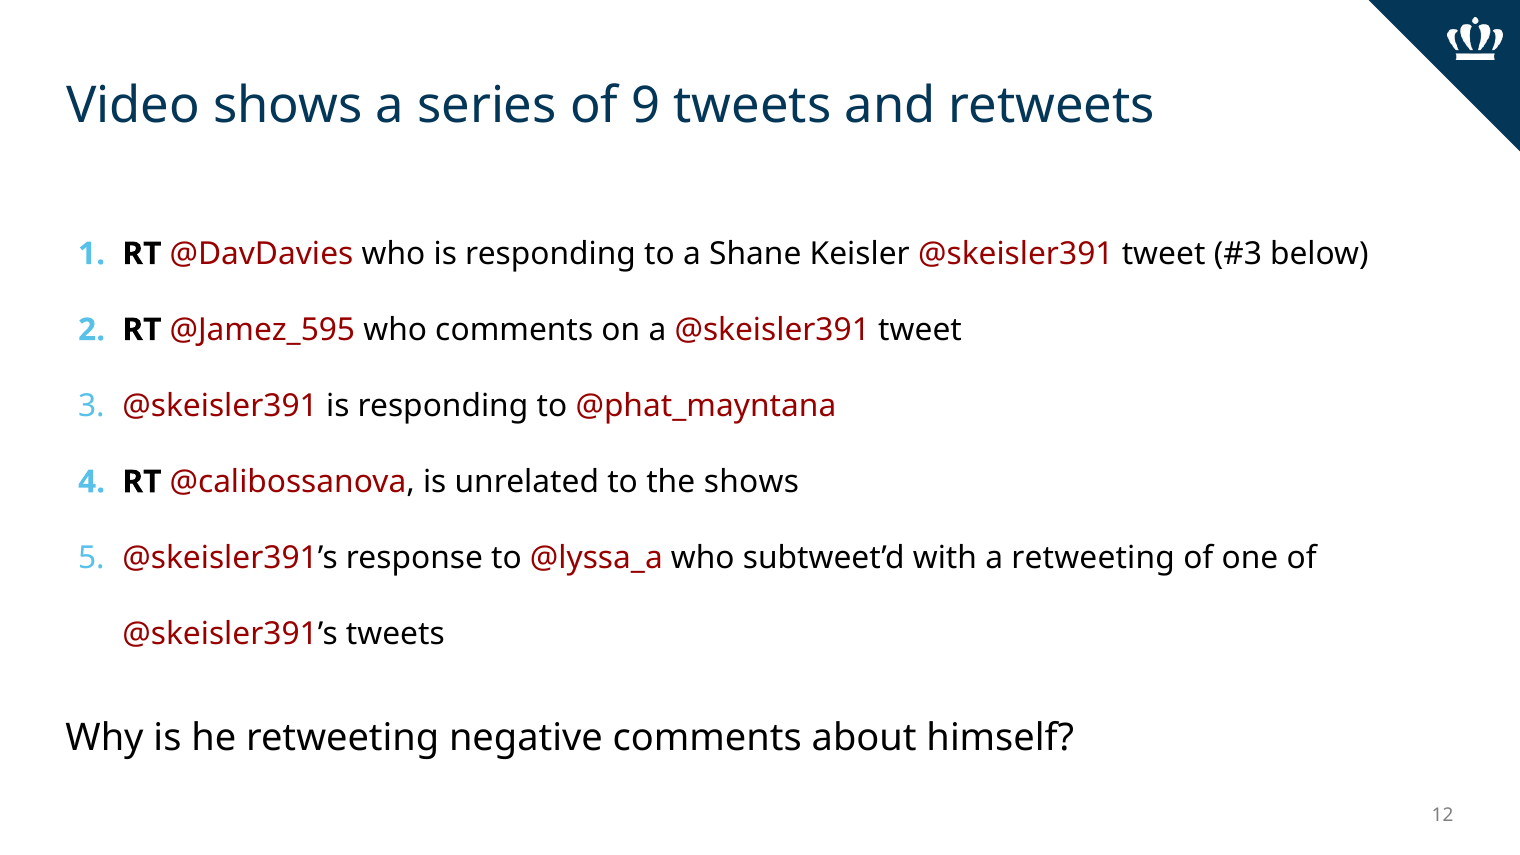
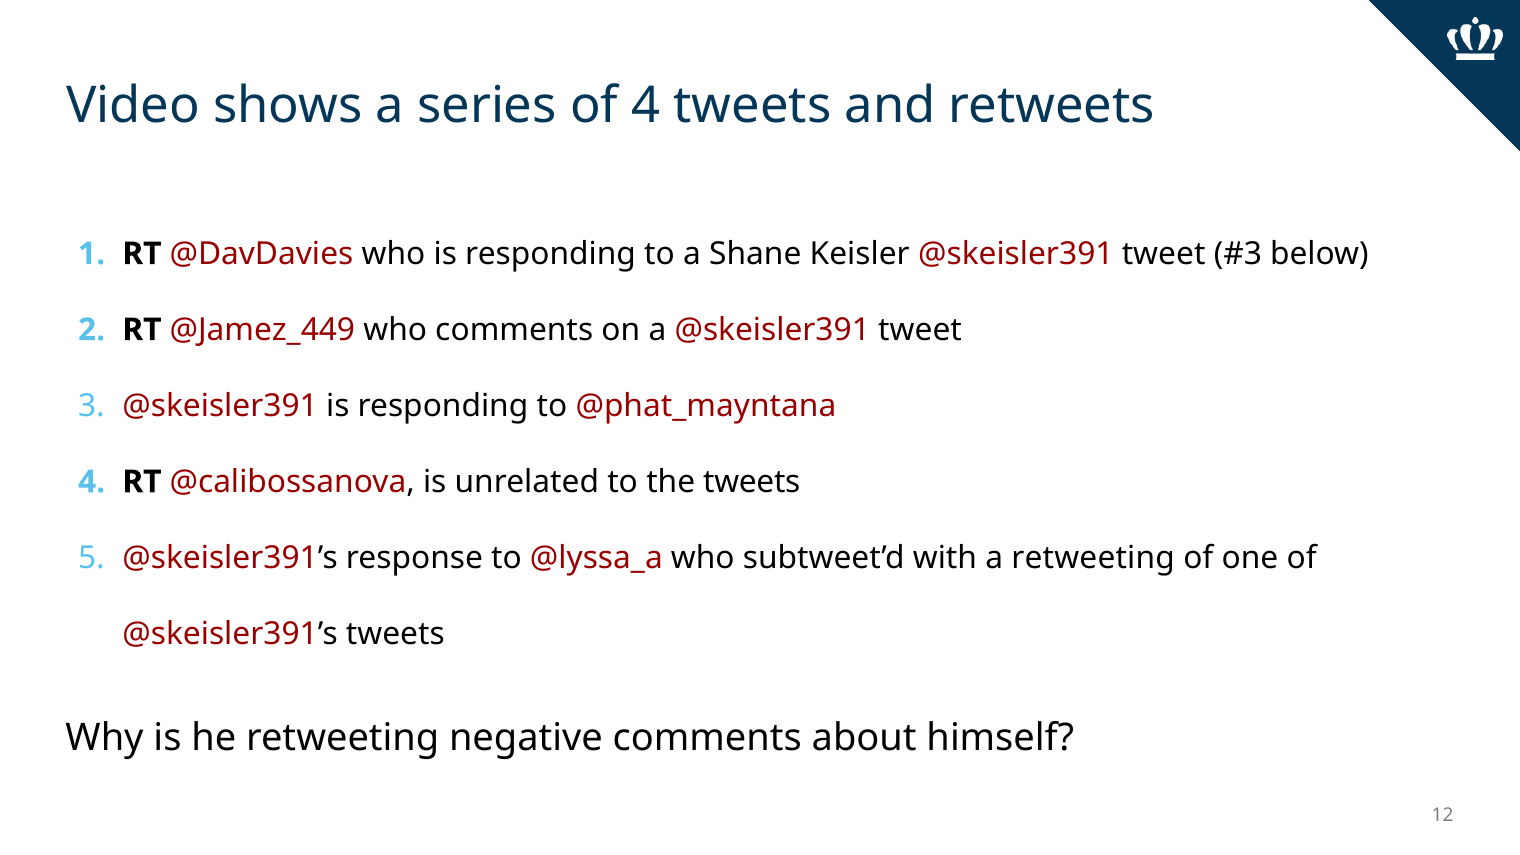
of 9: 9 -> 4
@Jamez_595: @Jamez_595 -> @Jamez_449
the shows: shows -> tweets
